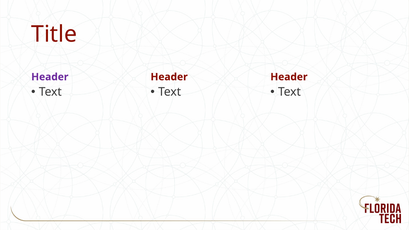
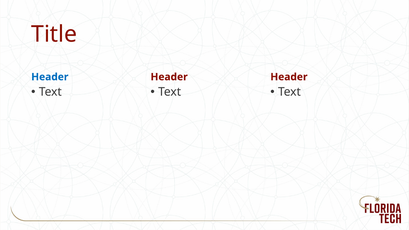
Header at (50, 77) colour: purple -> blue
